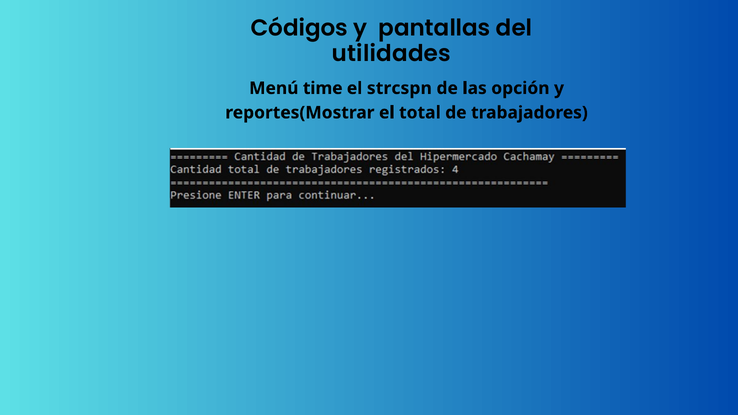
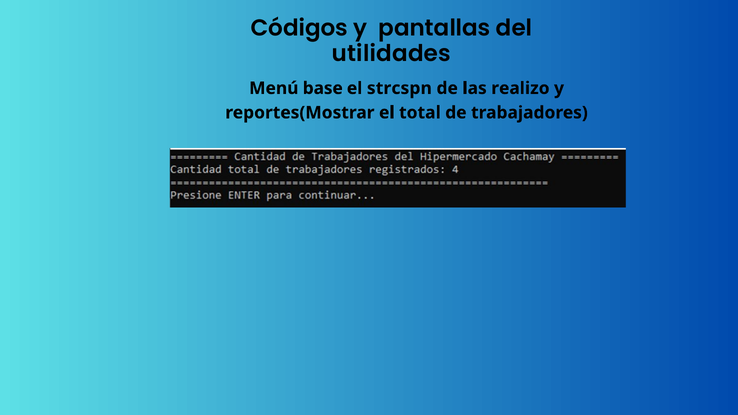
time: time -> base
opción: opción -> realizo
